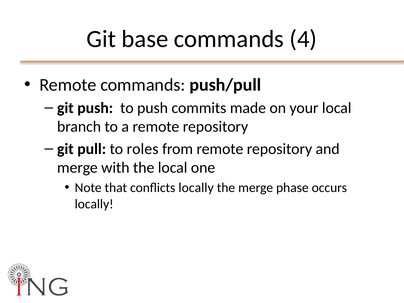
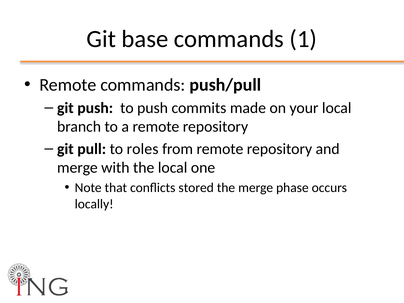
4: 4 -> 1
conflicts locally: locally -> stored
